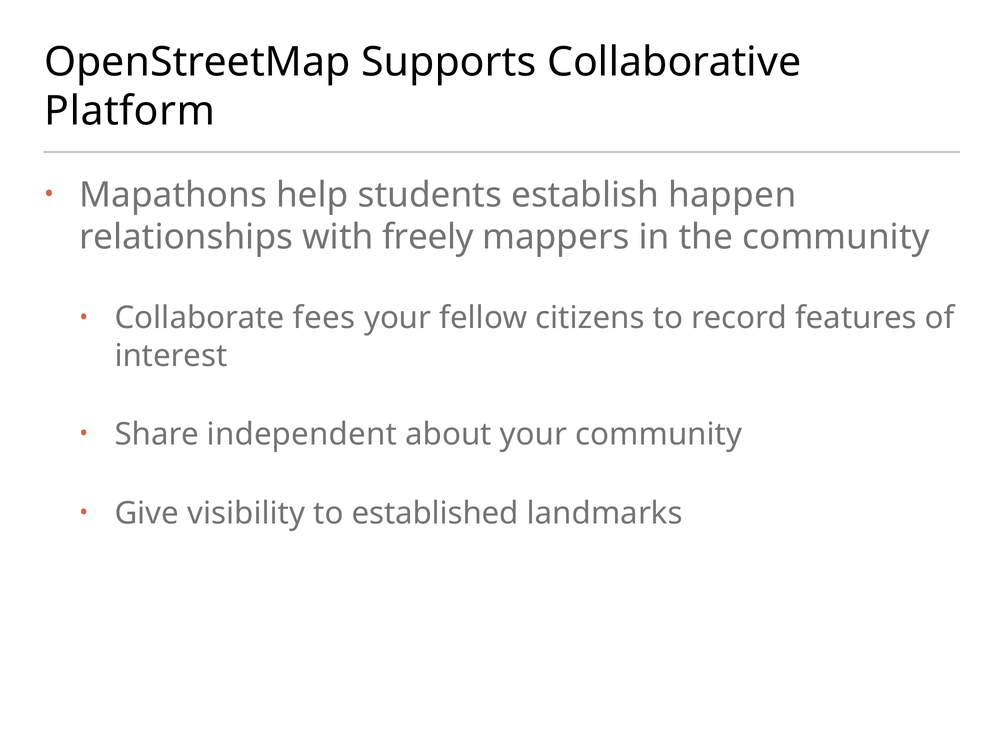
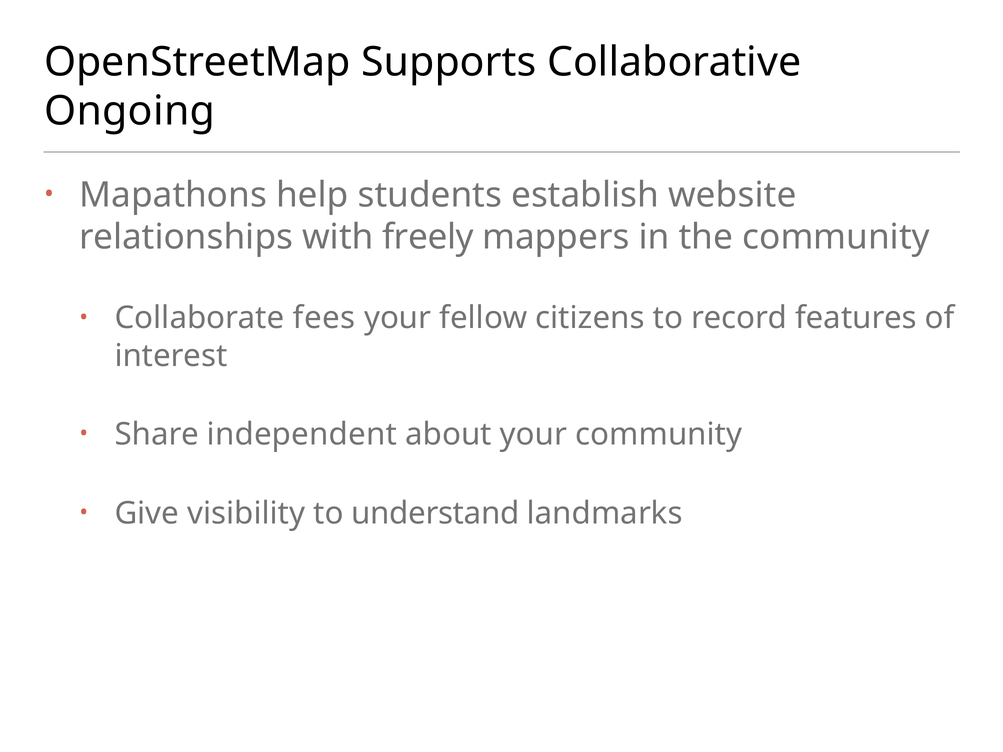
Platform: Platform -> Ongoing
happen: happen -> website
established: established -> understand
